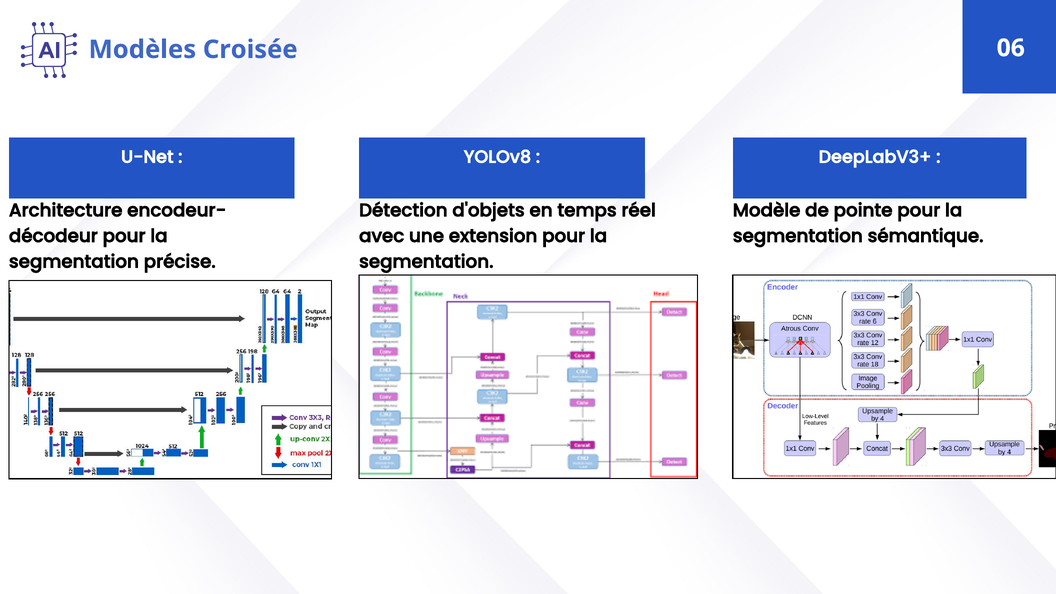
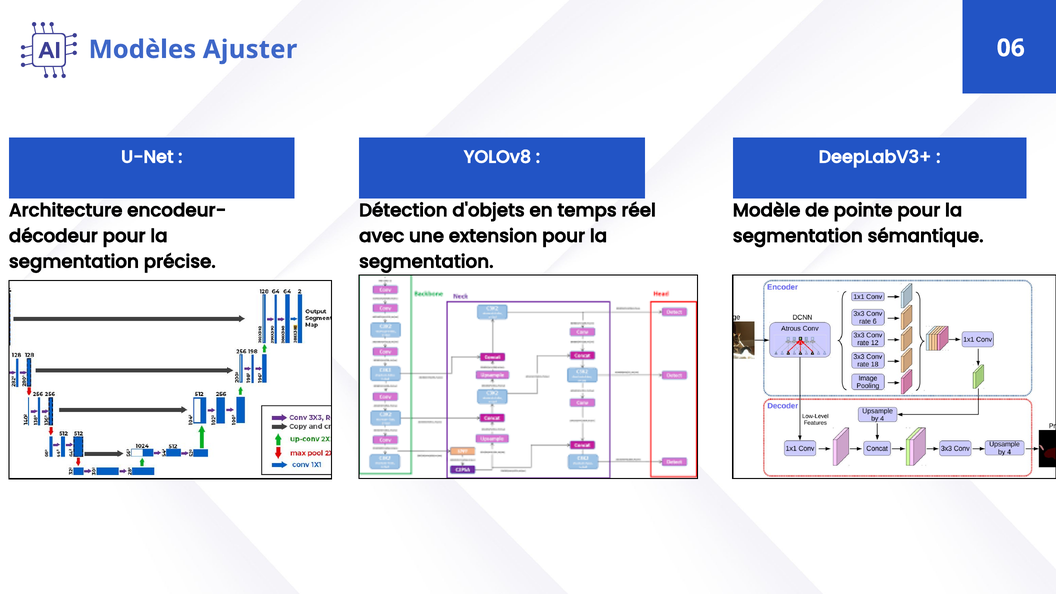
Croisée: Croisée -> Ajuster
